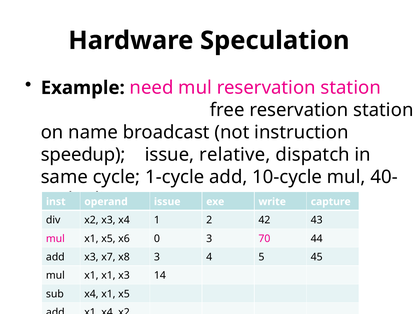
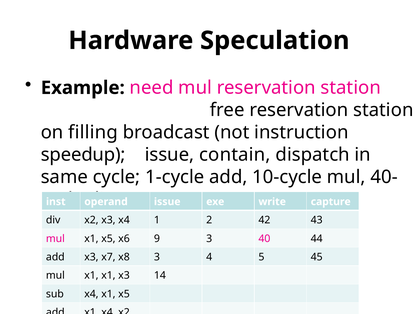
name: name -> filling
relative: relative -> contain
0: 0 -> 9
70: 70 -> 40
